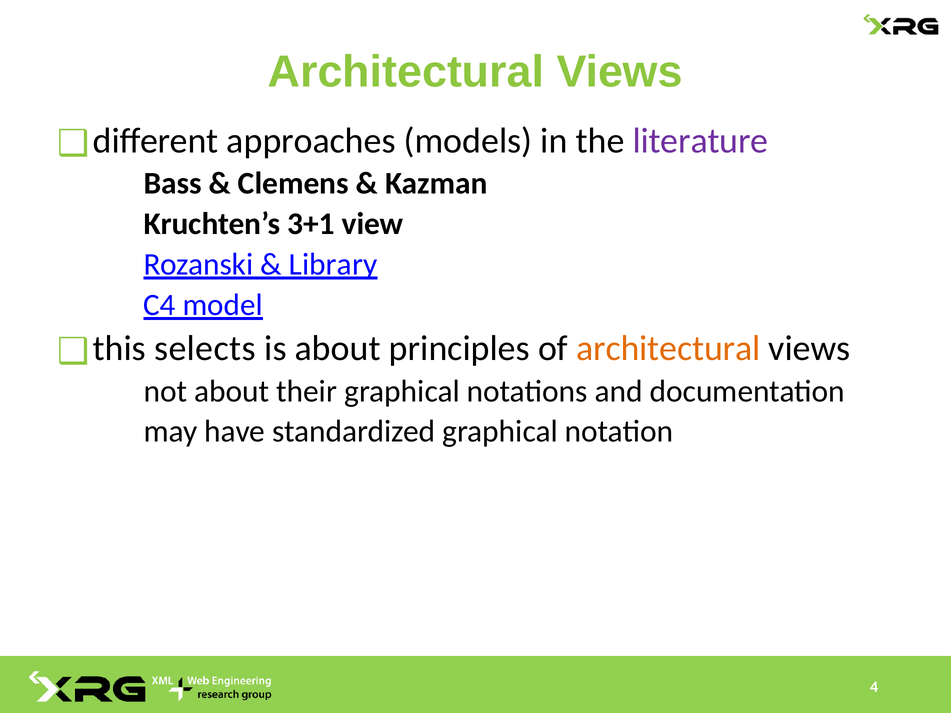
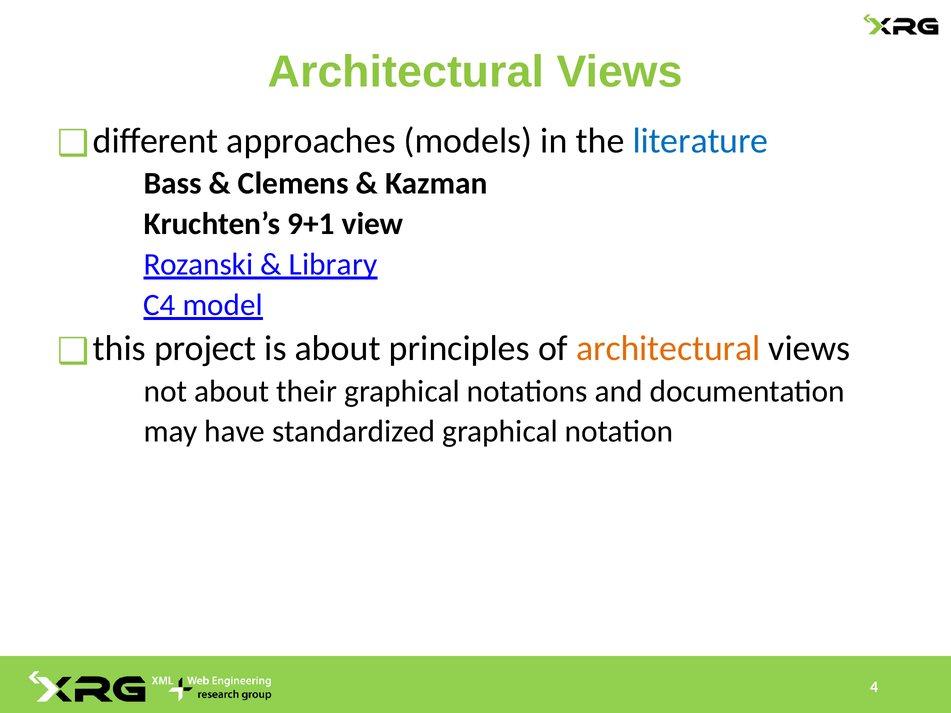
literature colour: purple -> blue
3+1: 3+1 -> 9+1
selects: selects -> project
